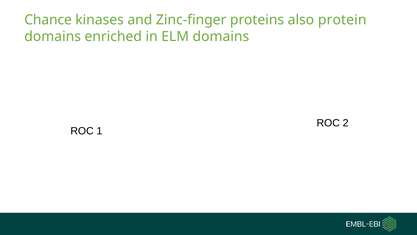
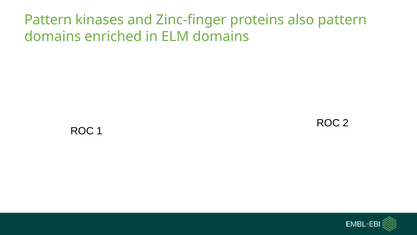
Chance at (48, 20): Chance -> Pattern
also protein: protein -> pattern
